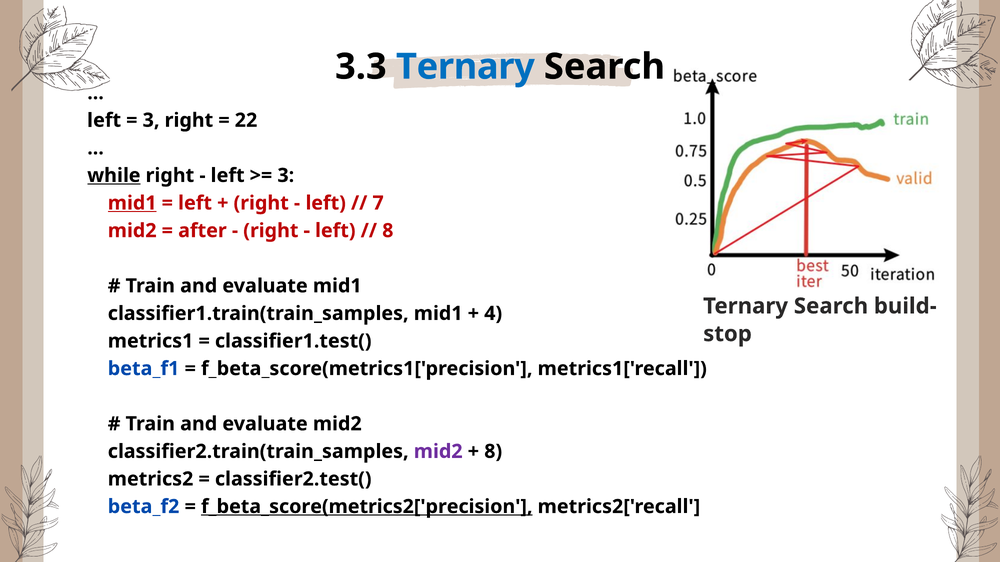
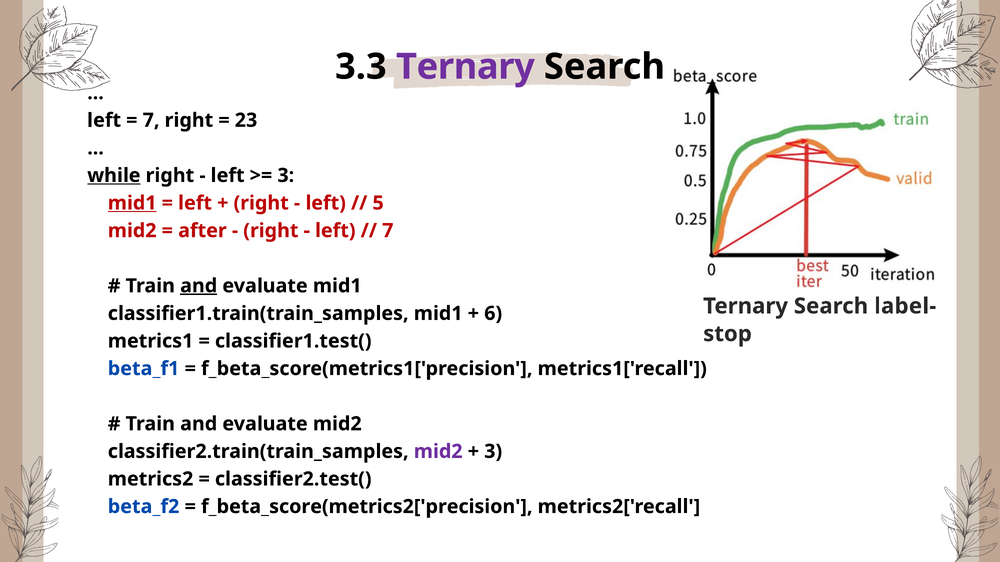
Ternary at (465, 67) colour: blue -> purple
3 at (151, 120): 3 -> 7
22: 22 -> 23
7: 7 -> 5
8 at (388, 231): 8 -> 7
and at (199, 286) underline: none -> present
build-: build- -> label-
4: 4 -> 6
8 at (493, 452): 8 -> 3
f_beta_score(metrics2['precision underline: present -> none
